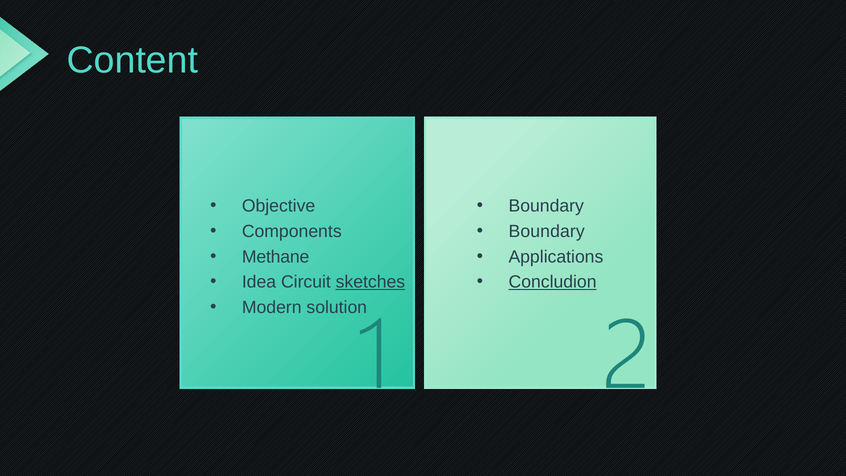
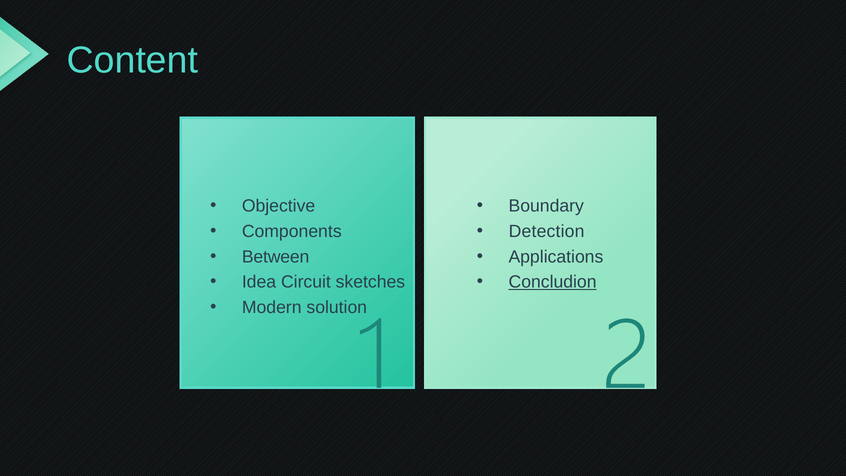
Boundary at (547, 231): Boundary -> Detection
Methane: Methane -> Between
sketches underline: present -> none
